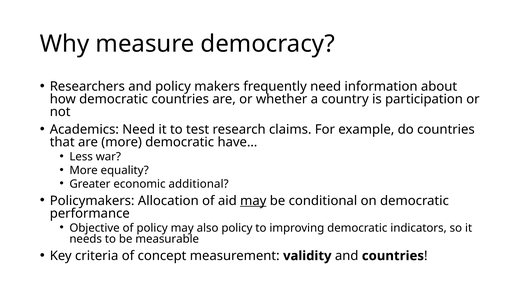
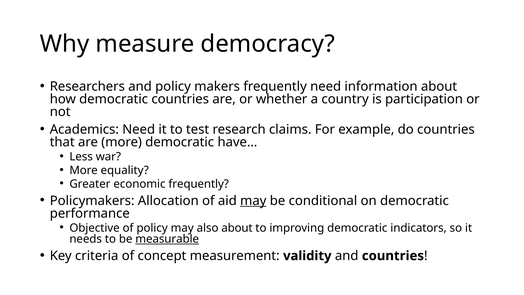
economic additional: additional -> frequently
also policy: policy -> about
measurable underline: none -> present
